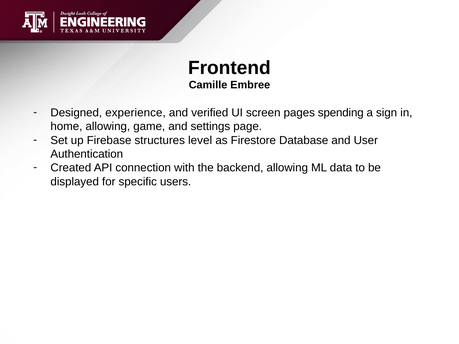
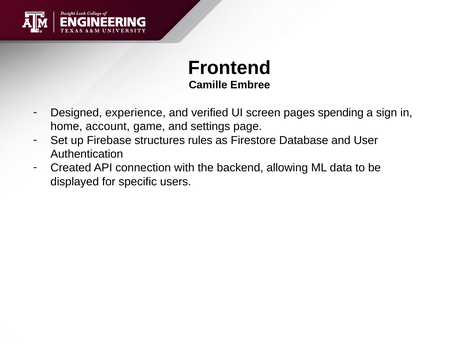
home allowing: allowing -> account
level: level -> rules
